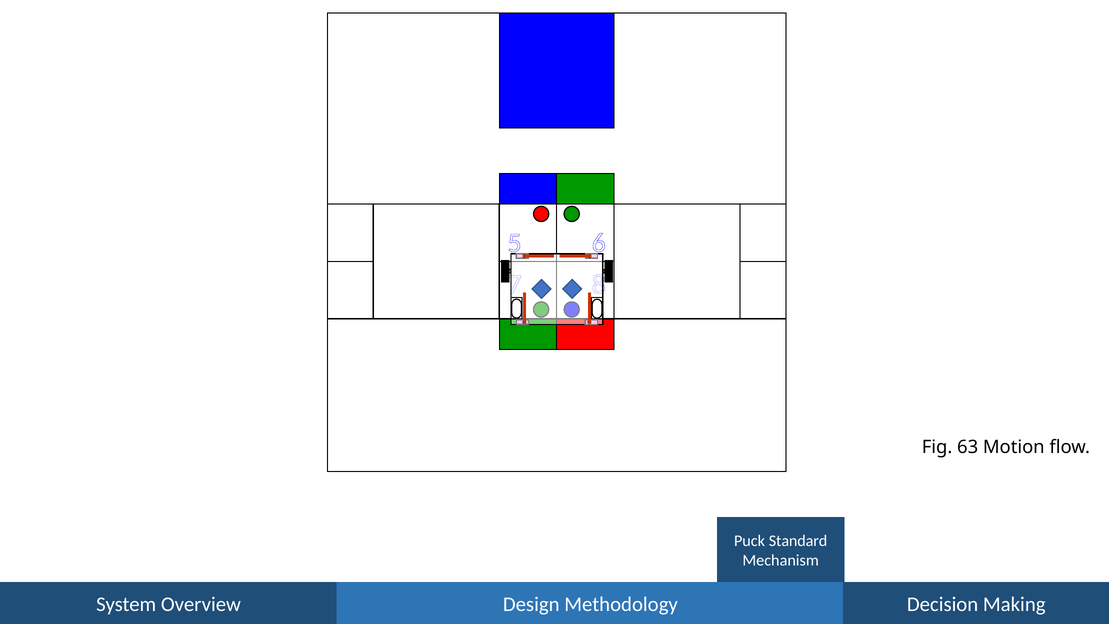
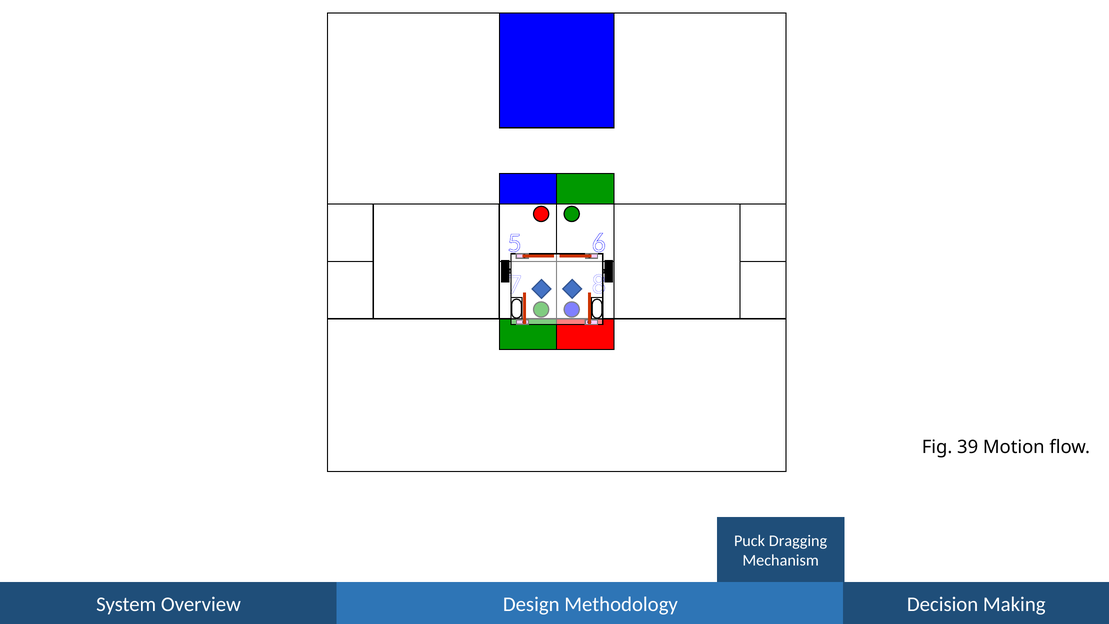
63: 63 -> 39
Standard: Standard -> Dragging
